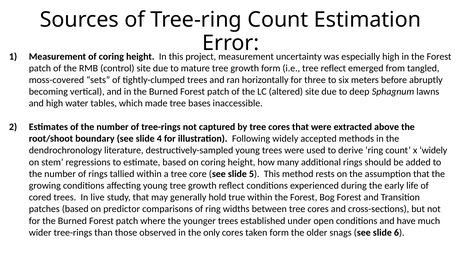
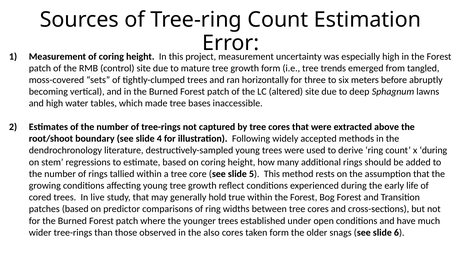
tree reflect: reflect -> trends
x widely: widely -> during
only: only -> also
